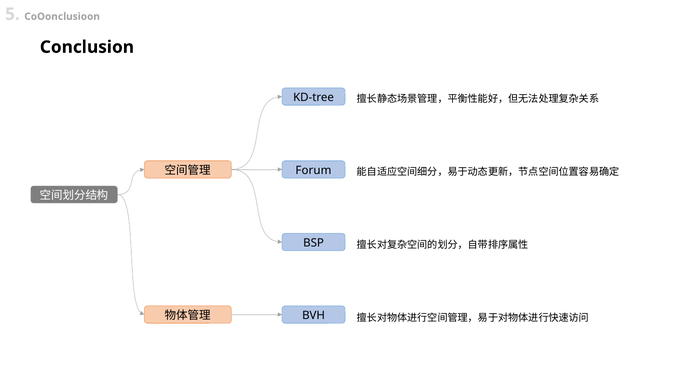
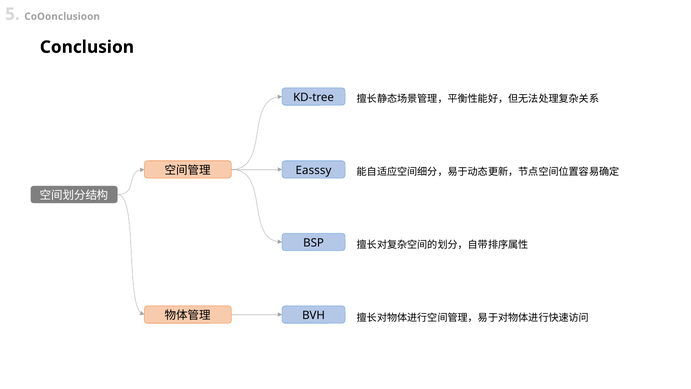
Forum: Forum -> Easssy
